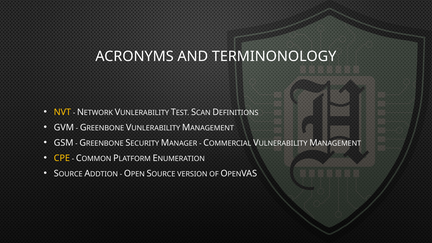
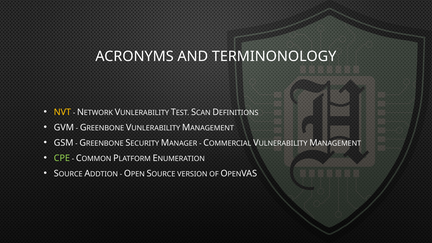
CPE colour: yellow -> light green
